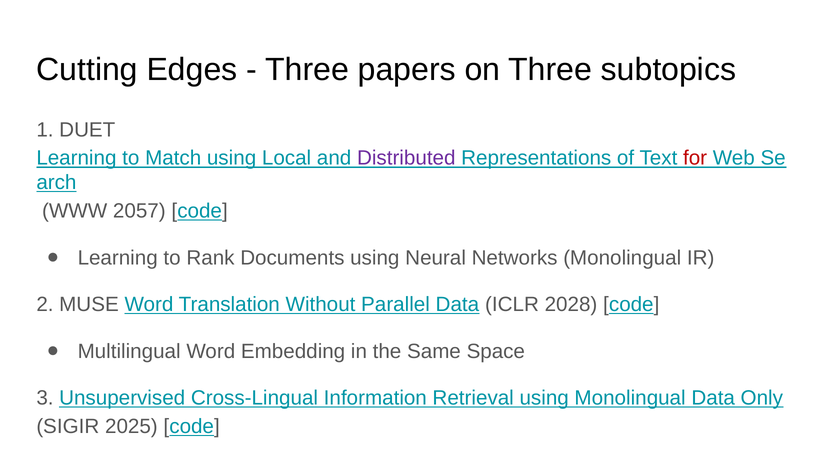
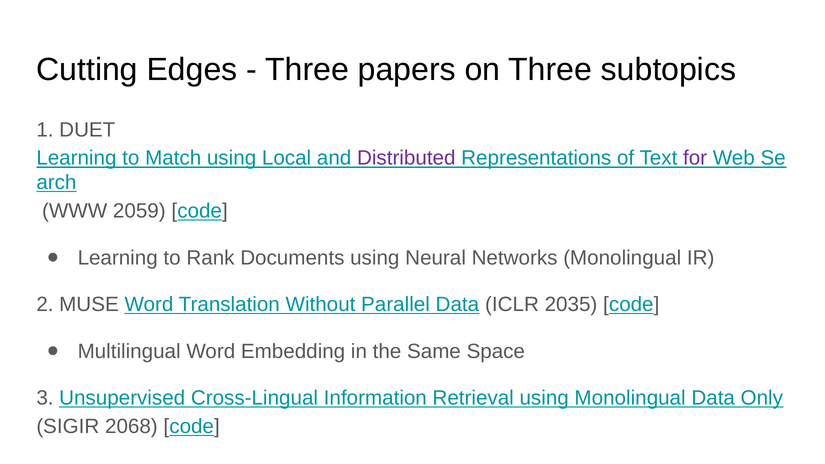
for at (695, 158) colour: red -> purple
2057: 2057 -> 2059
2028: 2028 -> 2035
2025: 2025 -> 2068
